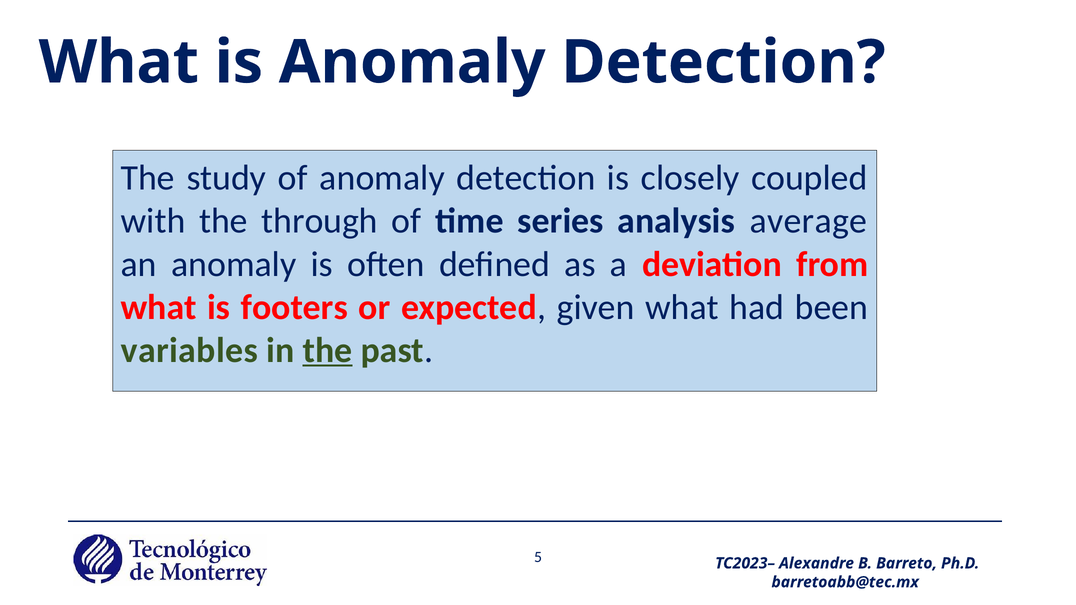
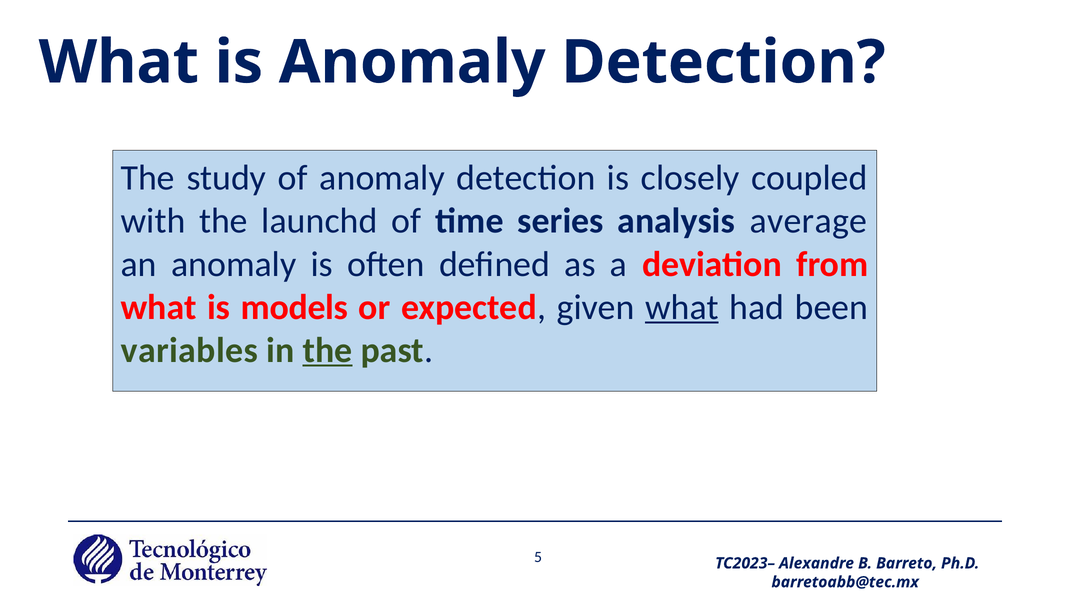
through: through -> launchd
footers: footers -> models
what at (682, 307) underline: none -> present
